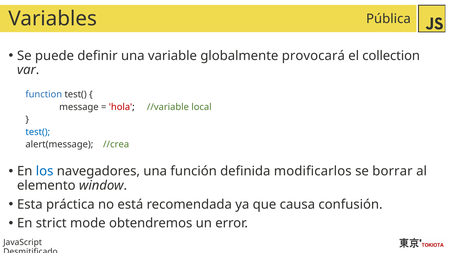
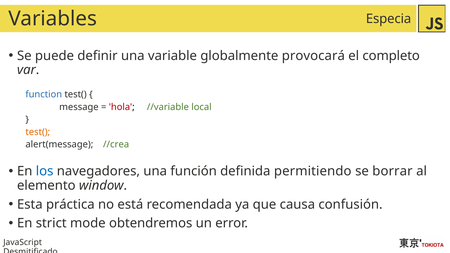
Pública: Pública -> Especia
collection: collection -> completo
test( at (38, 132) colour: blue -> orange
modificarlos: modificarlos -> permitiendo
